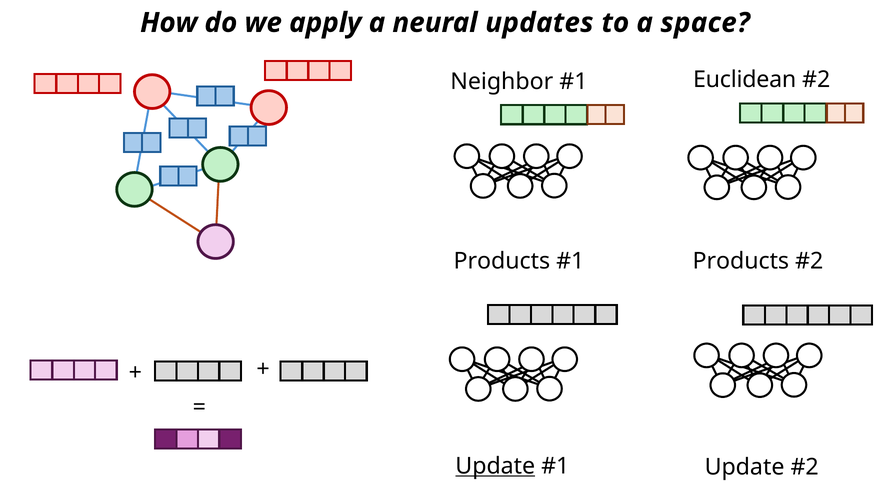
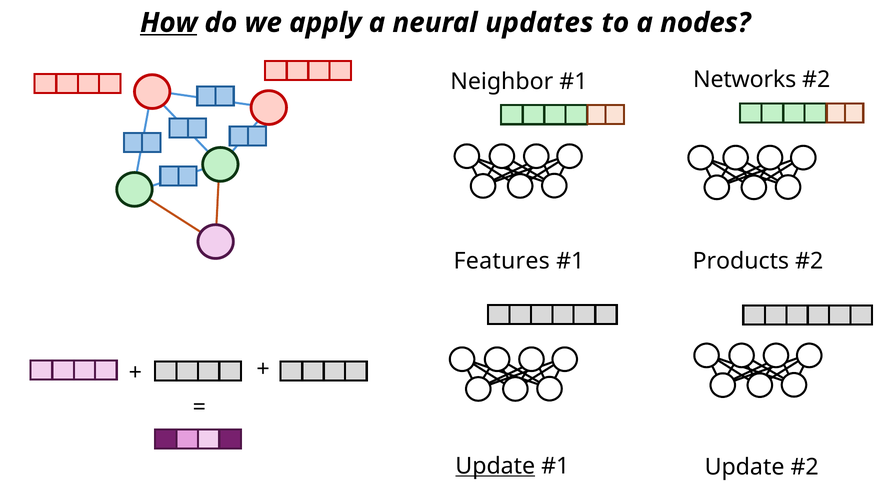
How underline: none -> present
space: space -> nodes
Euclidean: Euclidean -> Networks
Products at (502, 261): Products -> Features
